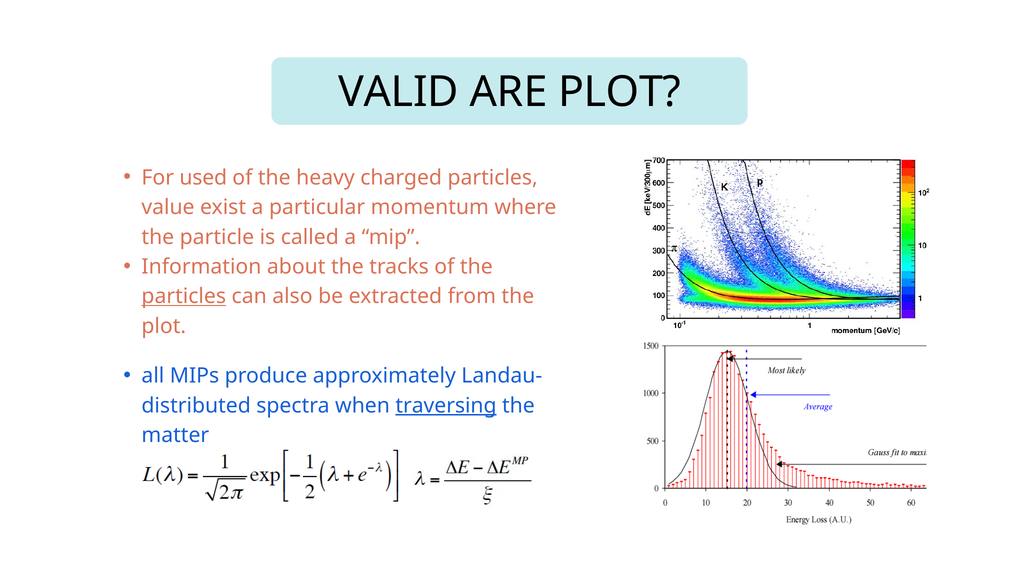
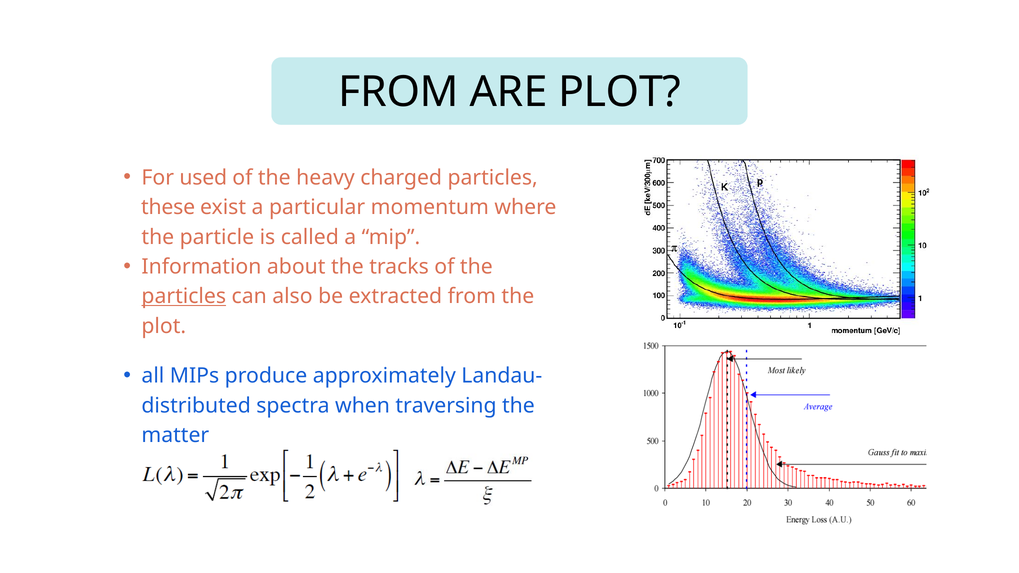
VALID at (399, 92): VALID -> FROM
value: value -> these
traversing underline: present -> none
